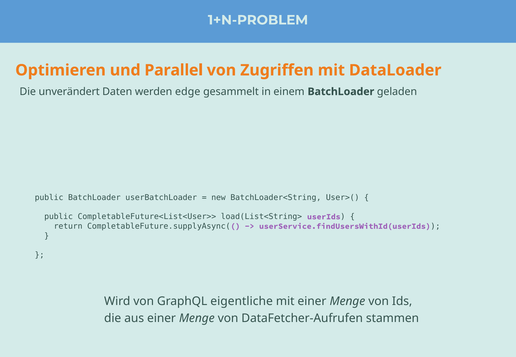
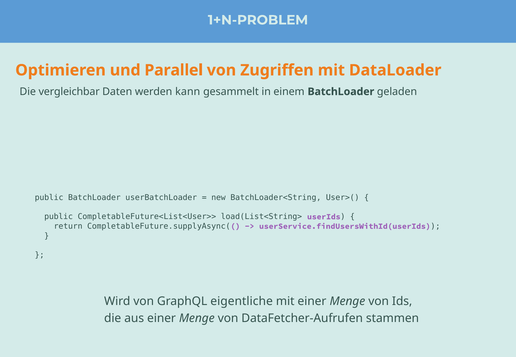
unverändert: unverändert -> vergleichbar
edge: edge -> kann
